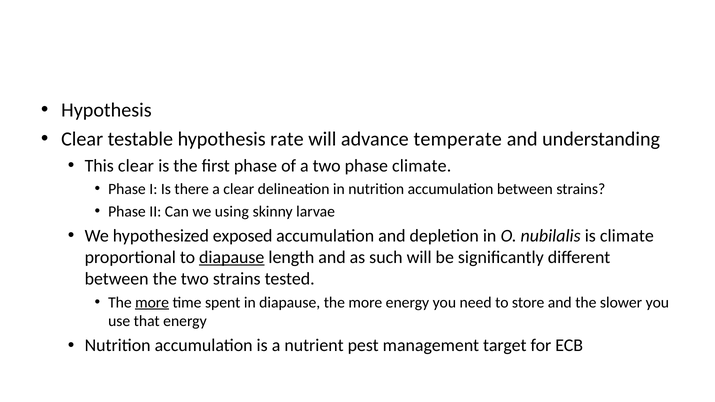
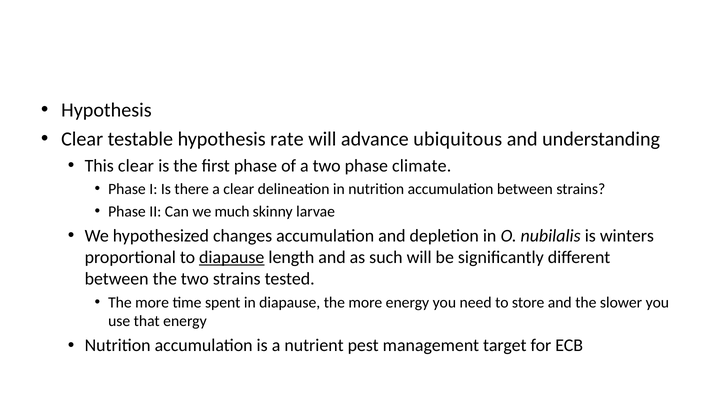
temperate: temperate -> ubiquitous
using: using -> much
exposed: exposed -> changes
is climate: climate -> winters
more at (152, 302) underline: present -> none
